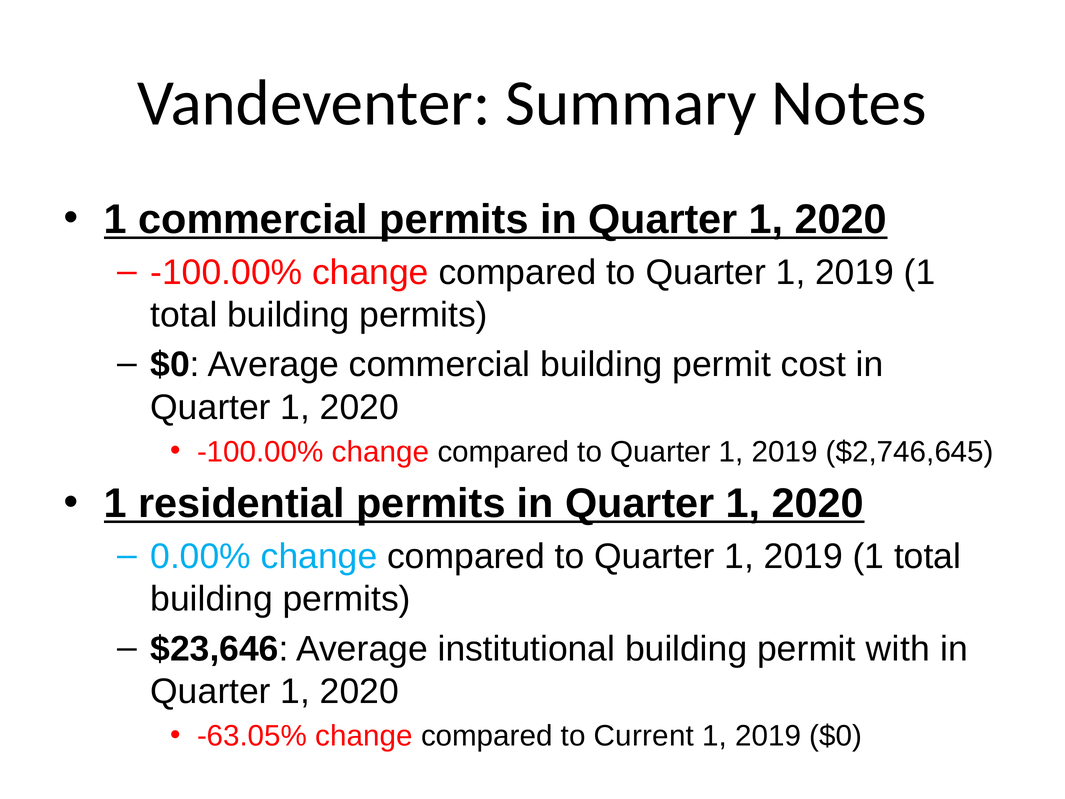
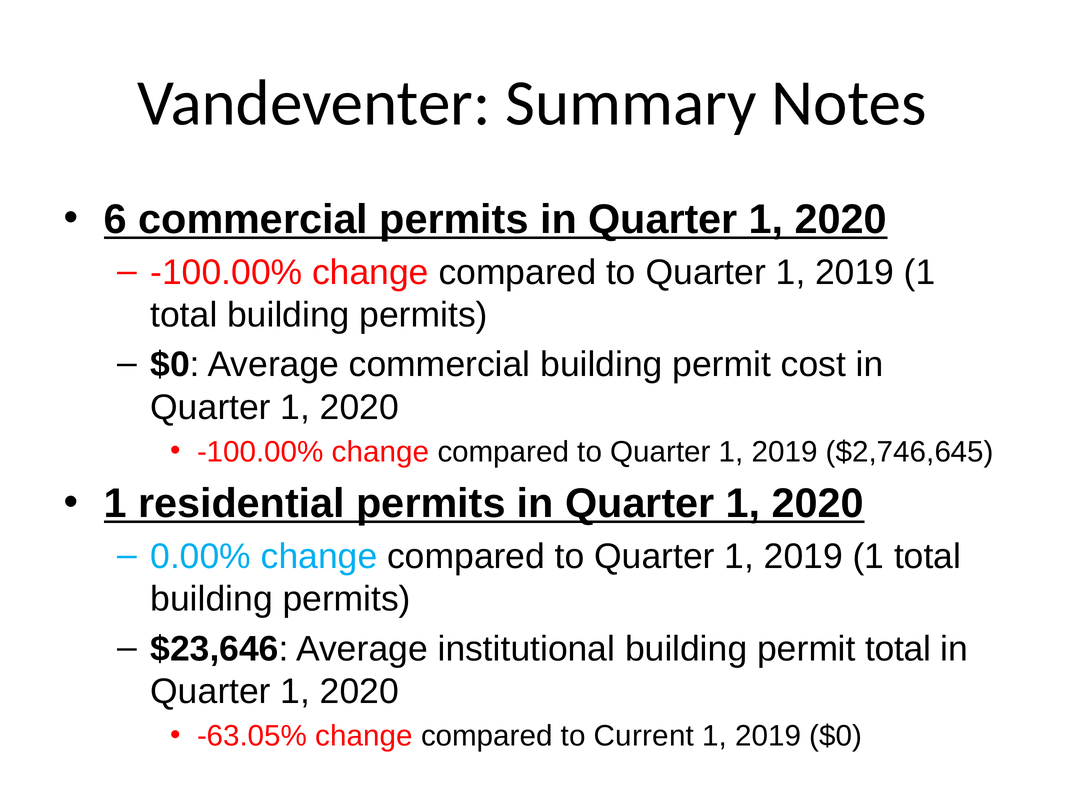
1 at (115, 219): 1 -> 6
permit with: with -> total
